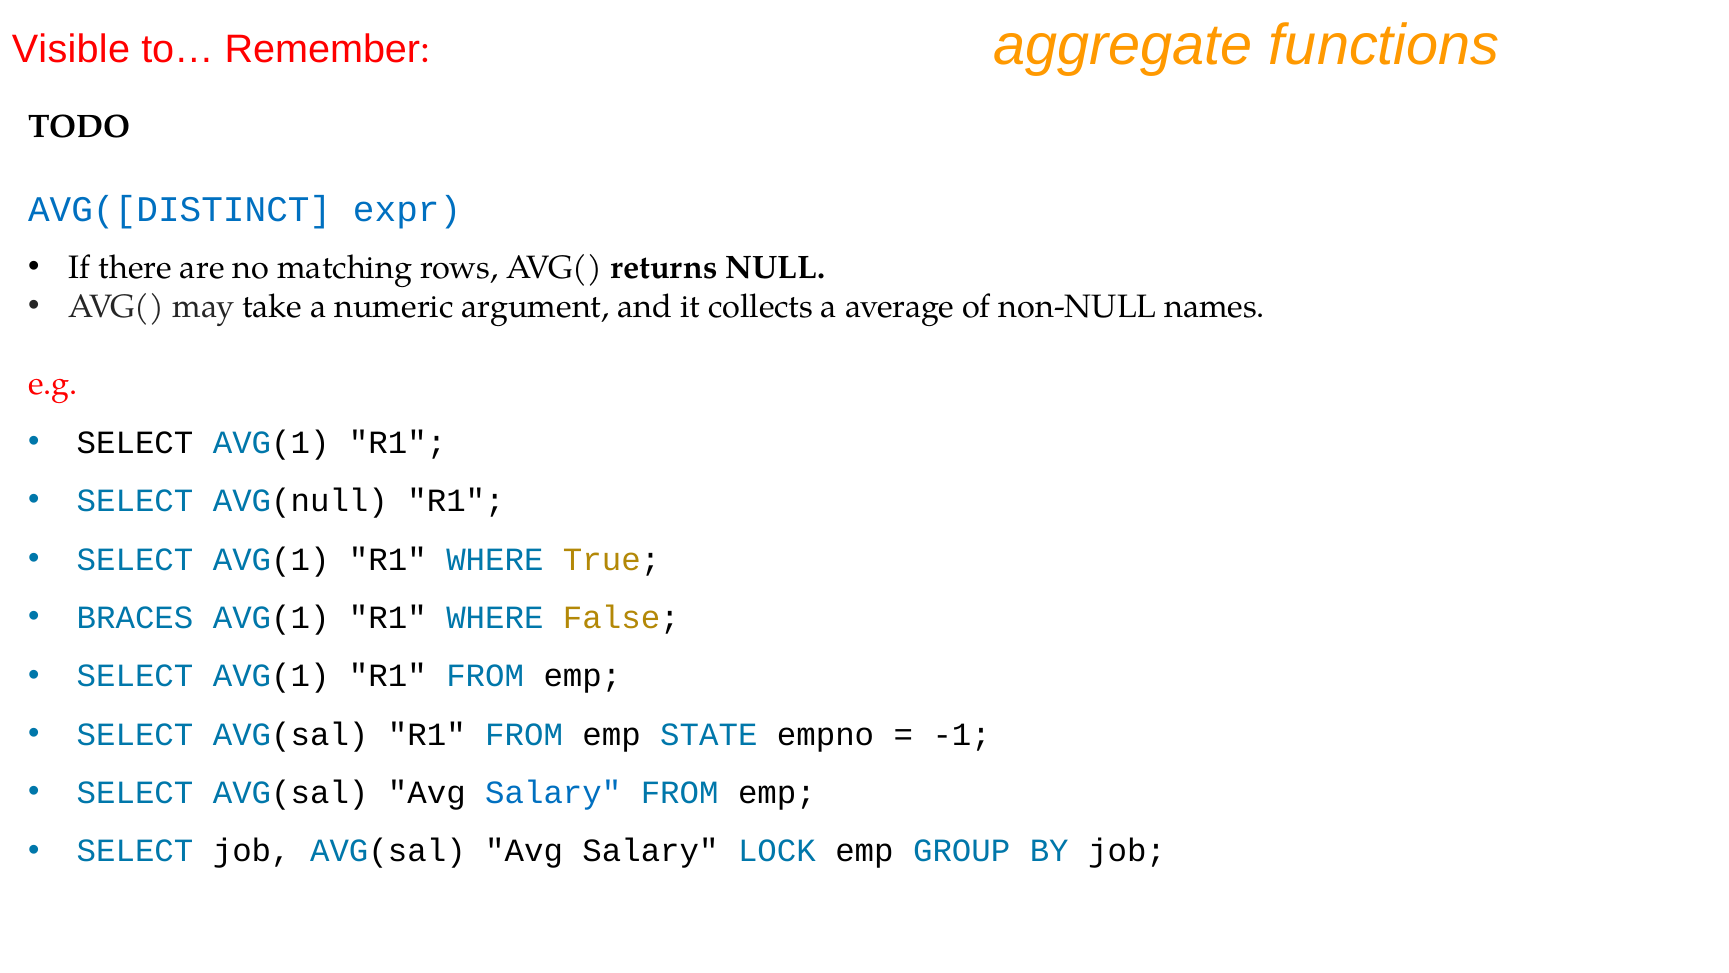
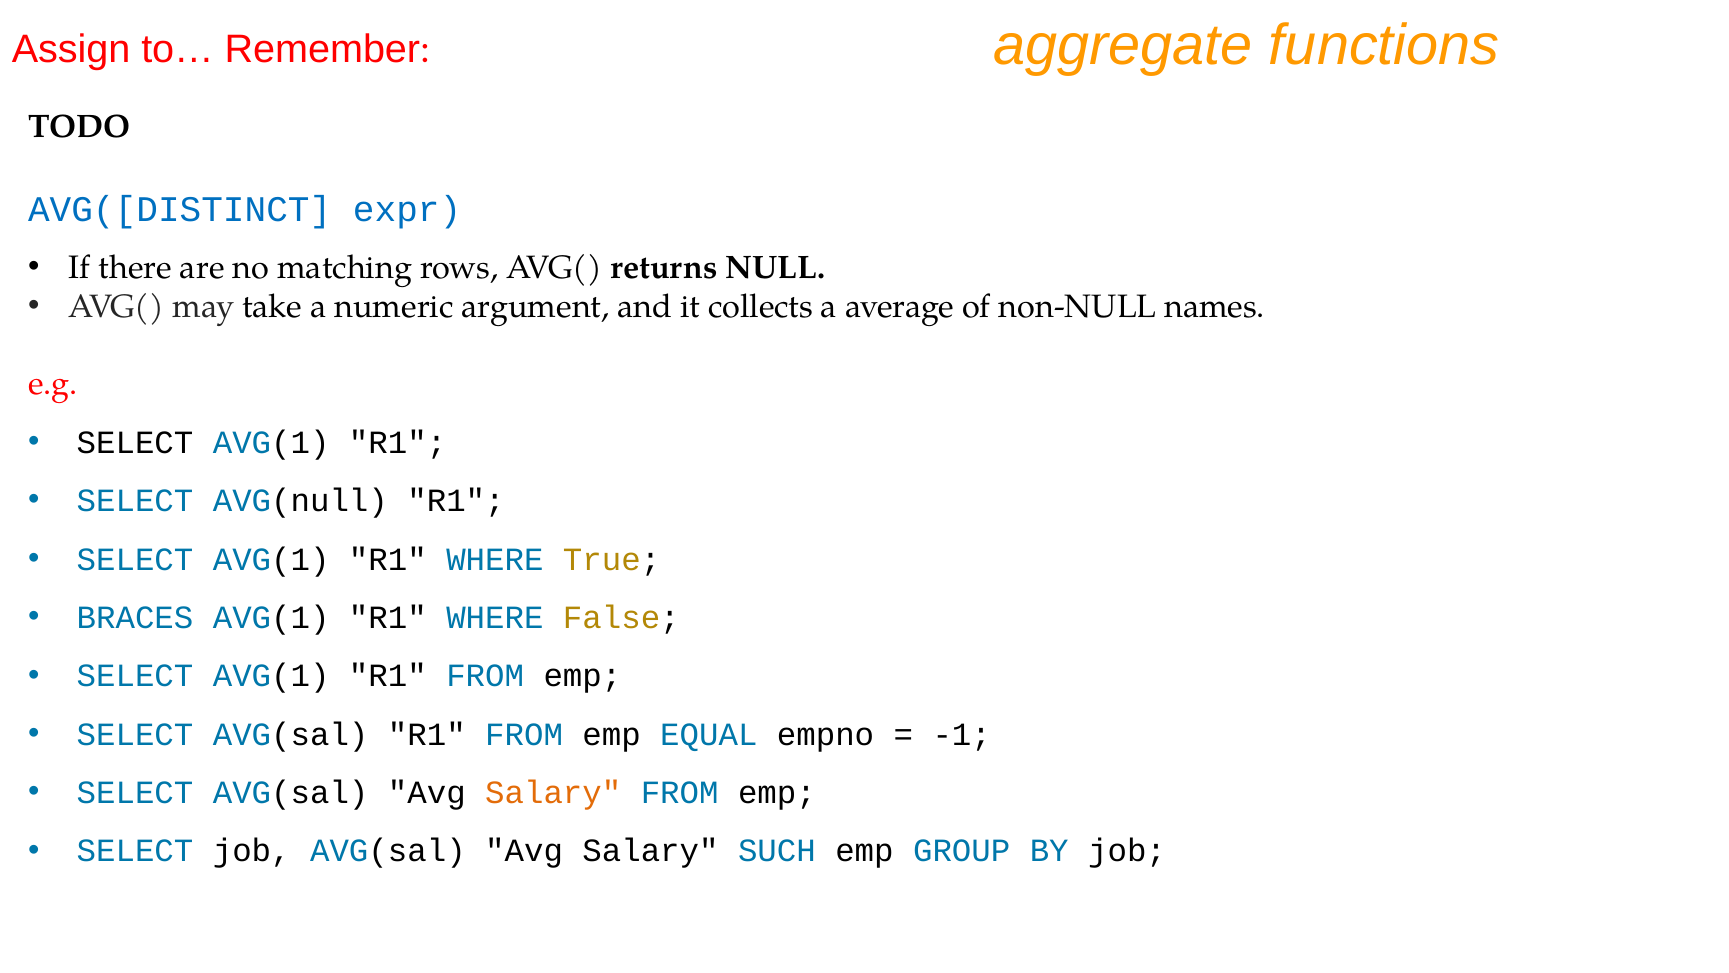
Visible: Visible -> Assign
STATE: STATE -> EQUAL
Salary at (553, 792) colour: blue -> orange
LOCK: LOCK -> SUCH
